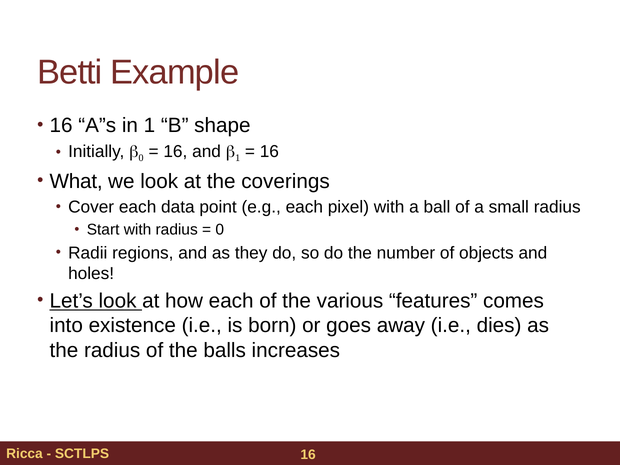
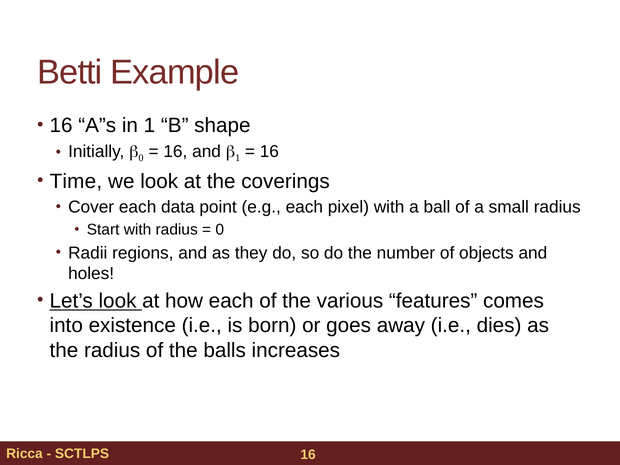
What: What -> Time
